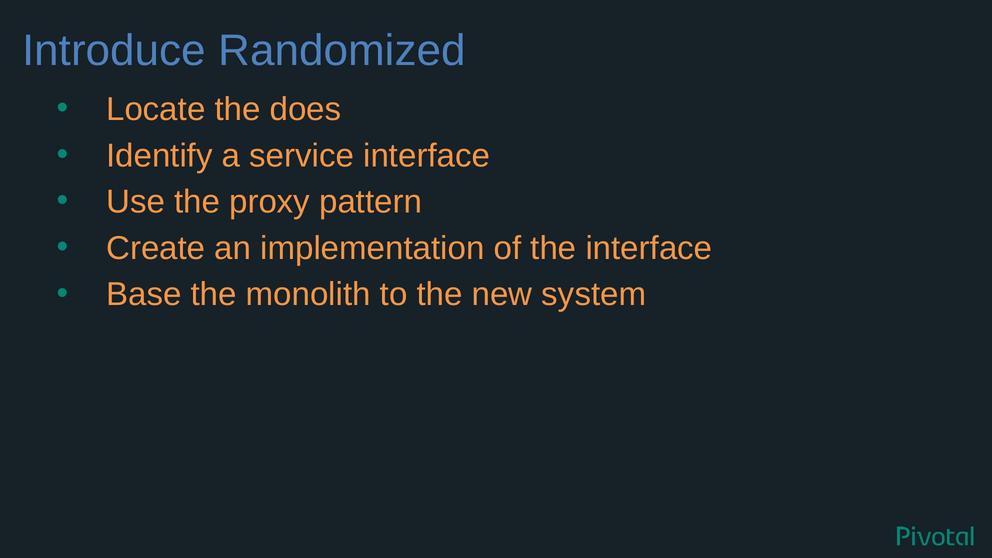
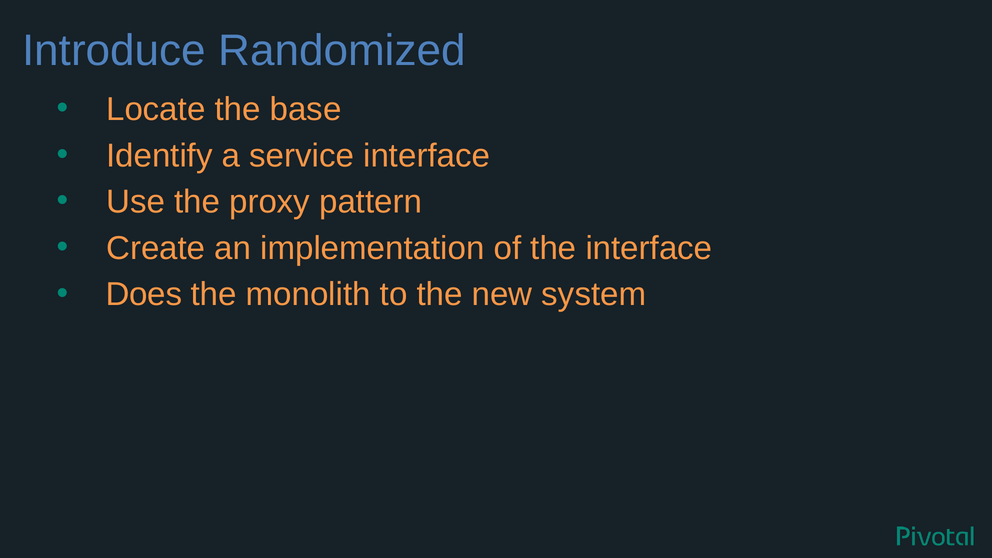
does: does -> base
Base: Base -> Does
